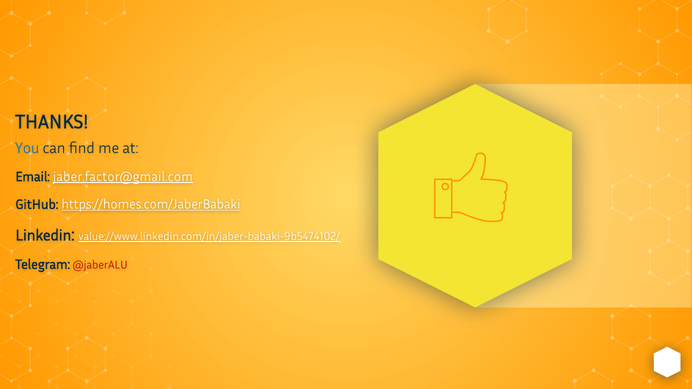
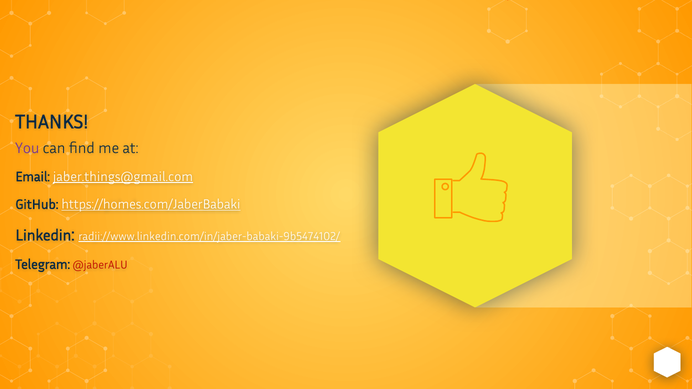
You colour: blue -> purple
jaber.factor@gmail.com: jaber.factor@gmail.com -> jaber.things@gmail.com
value://www.linkedin.com/in/jaber-babaki-9b5474102/: value://www.linkedin.com/in/jaber-babaki-9b5474102/ -> radii://www.linkedin.com/in/jaber-babaki-9b5474102/
